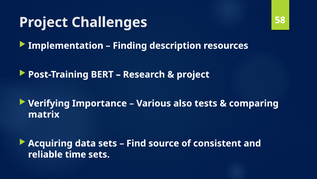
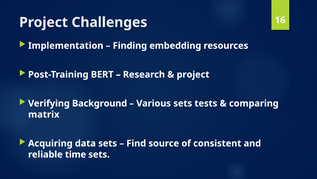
58: 58 -> 16
description: description -> embedding
Importance: Importance -> Background
Various also: also -> sets
